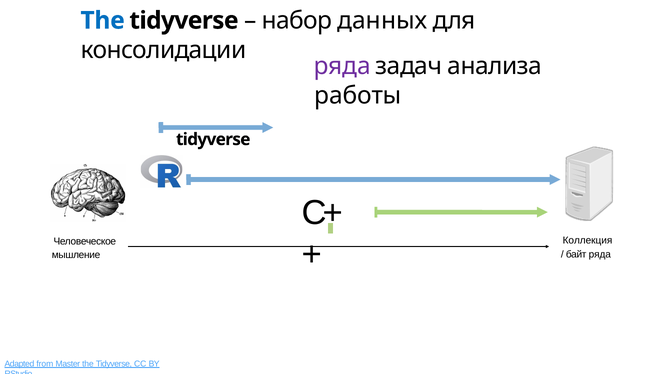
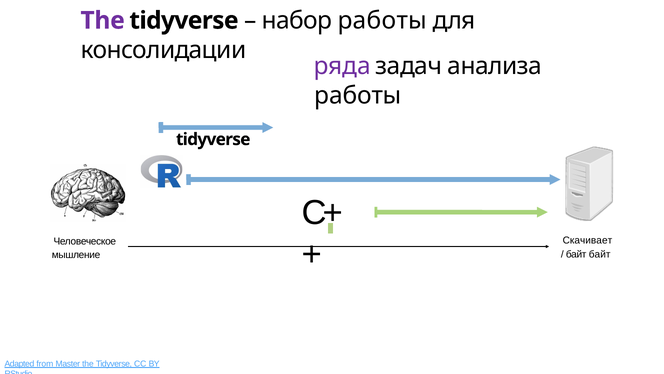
The at (103, 21) colour: blue -> purple
набор данных: данных -> работы
Коллекция: Коллекция -> Скачивает
байт ряда: ряда -> байт
